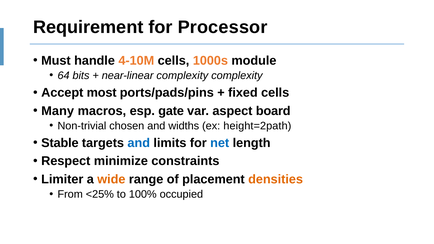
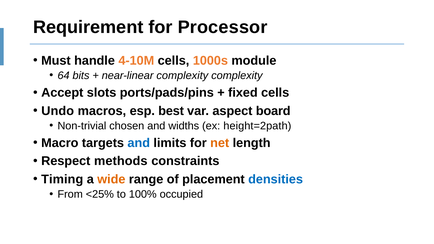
most: most -> slots
Many: Many -> Undo
gate: gate -> best
Stable: Stable -> Macro
net colour: blue -> orange
minimize: minimize -> methods
Limiter: Limiter -> Timing
densities colour: orange -> blue
